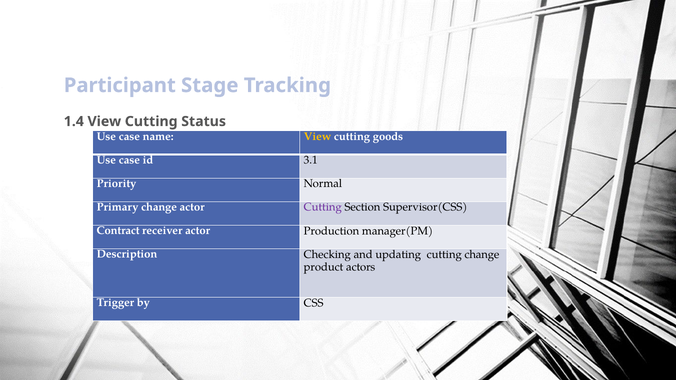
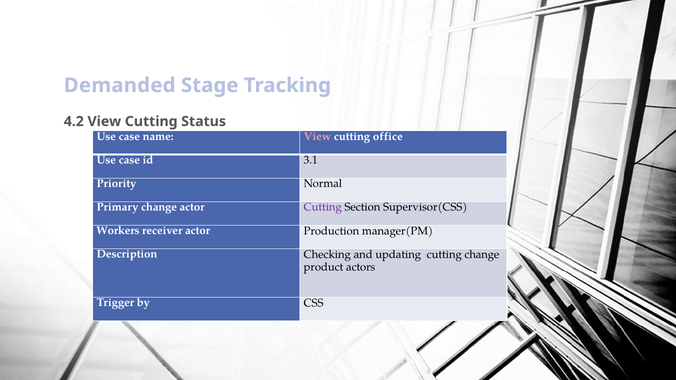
Participant: Participant -> Demanded
1.4: 1.4 -> 4.2
View at (317, 137) colour: yellow -> pink
goods: goods -> office
Contract: Contract -> Workers
